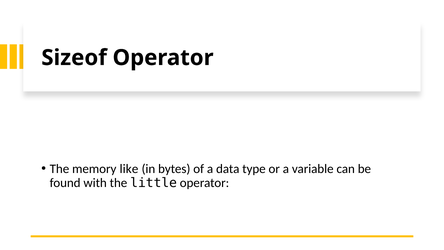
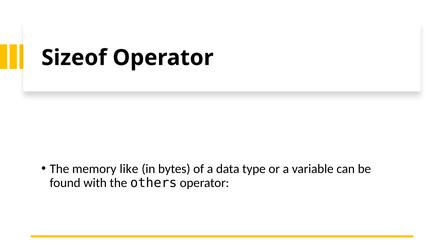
little: little -> others
